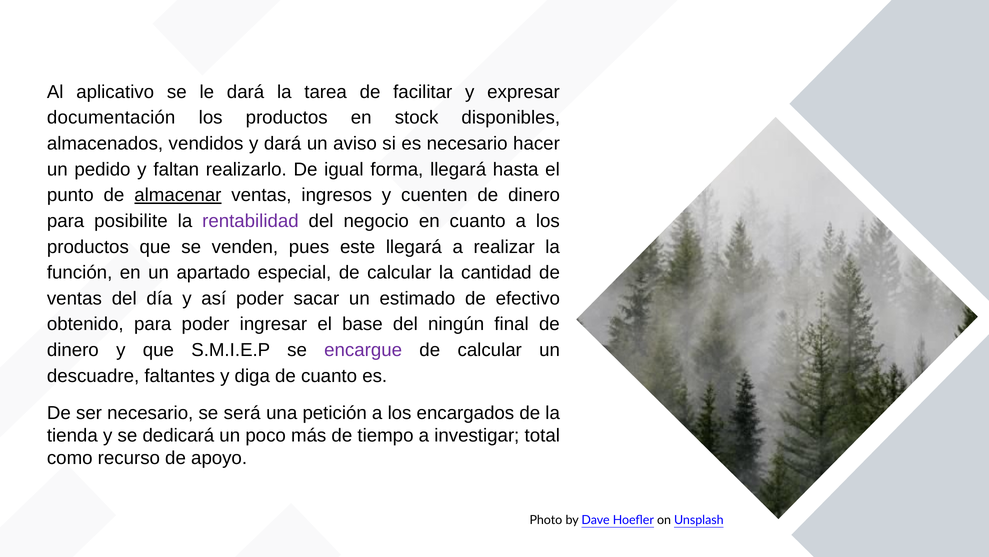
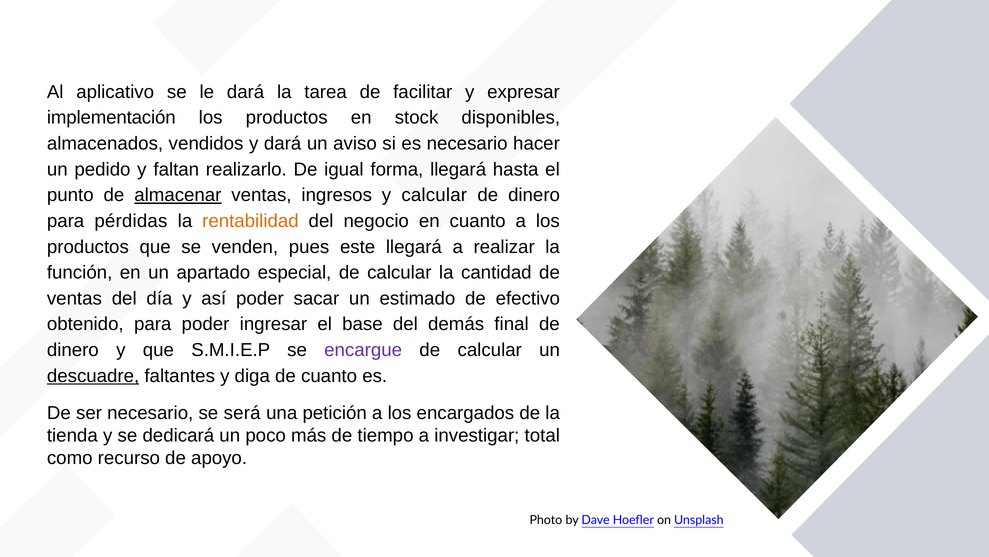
documentación: documentación -> implementación
y cuenten: cuenten -> calcular
posibilite: posibilite -> pérdidas
rentabilidad colour: purple -> orange
ningún: ningún -> demás
descuadre underline: none -> present
